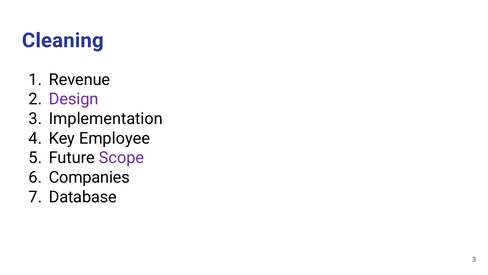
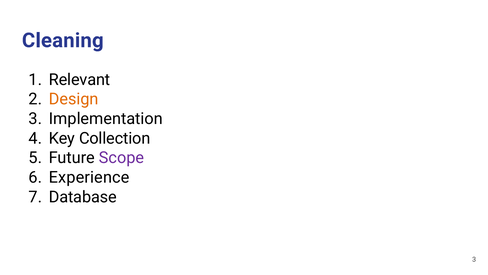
Revenue: Revenue -> Relevant
Design colour: purple -> orange
Employee: Employee -> Collection
Companies: Companies -> Experience
